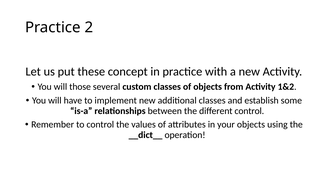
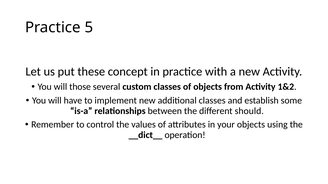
2: 2 -> 5
different control: control -> should
